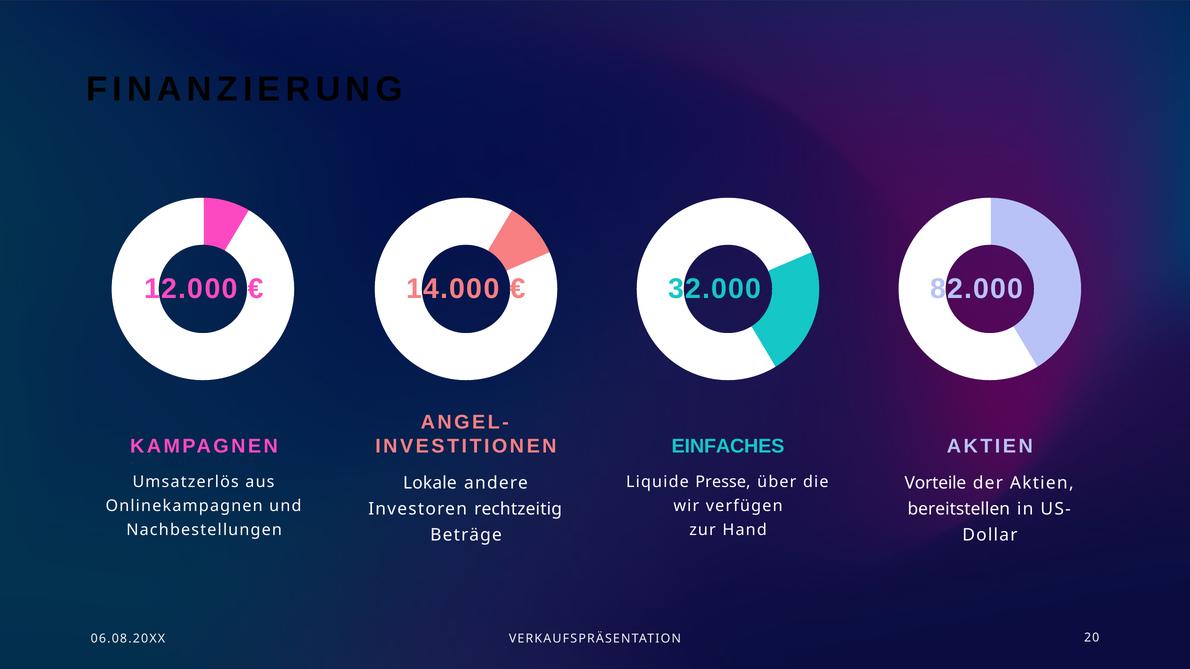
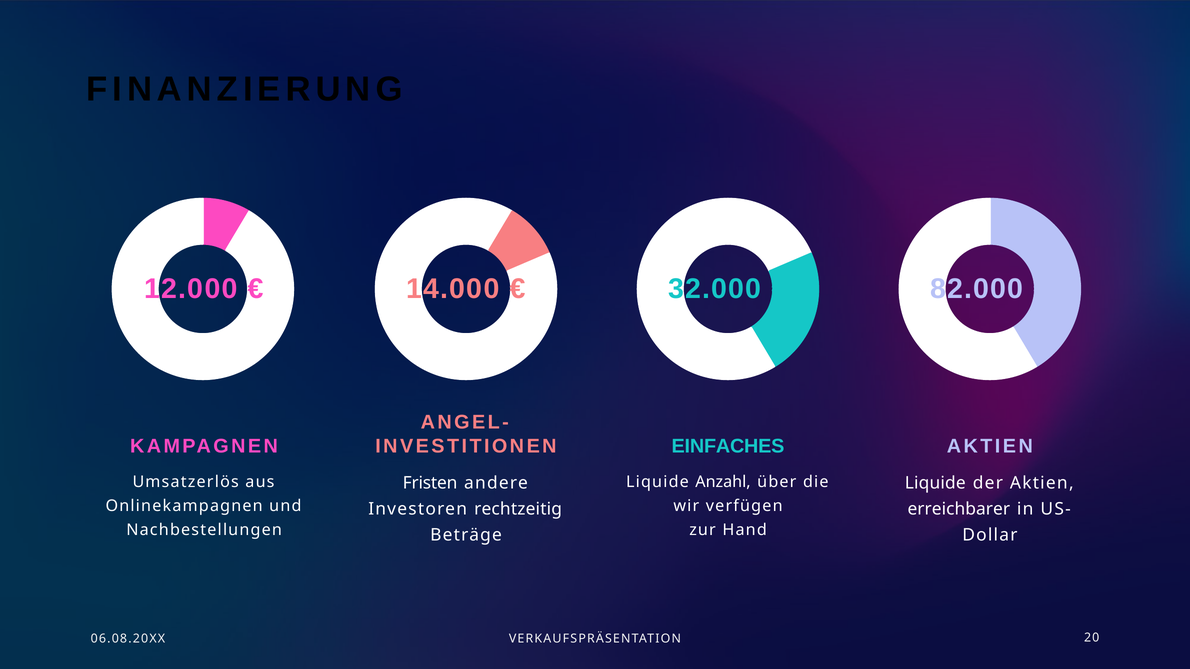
Presse: Presse -> Anzahl
Lokale: Lokale -> Fristen
Vorteile at (935, 483): Vorteile -> Liquide
bereitstellen: bereitstellen -> erreichbarer
